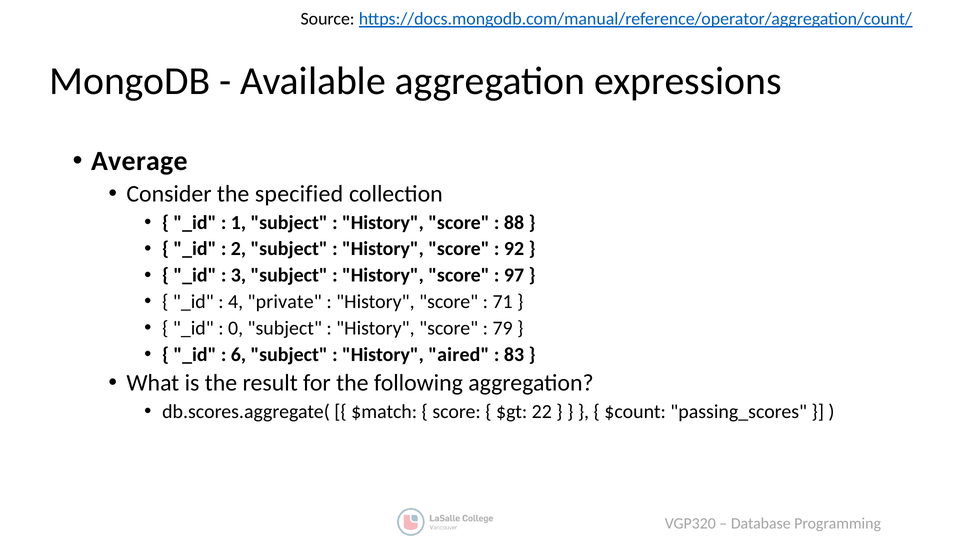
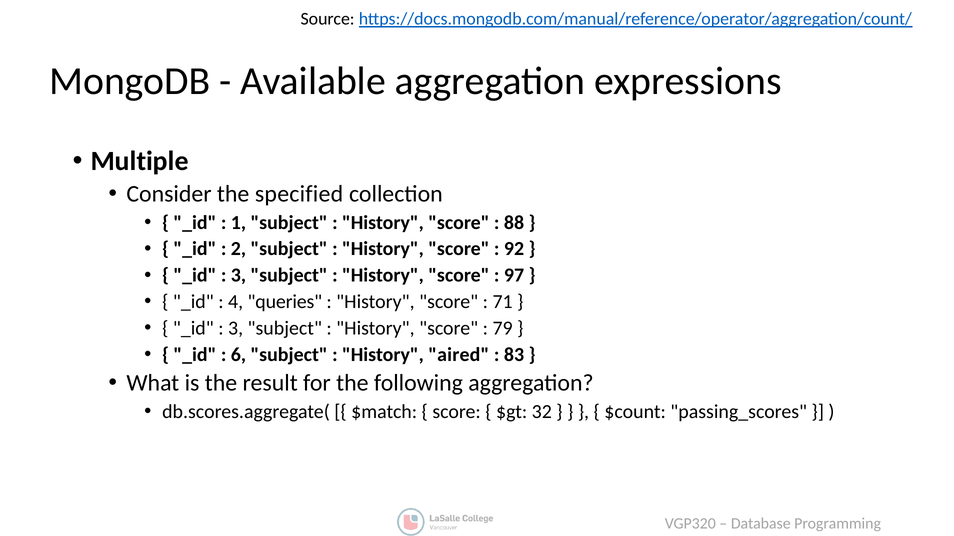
Average: Average -> Multiple
private: private -> queries
0 at (236, 329): 0 -> 3
22: 22 -> 32
